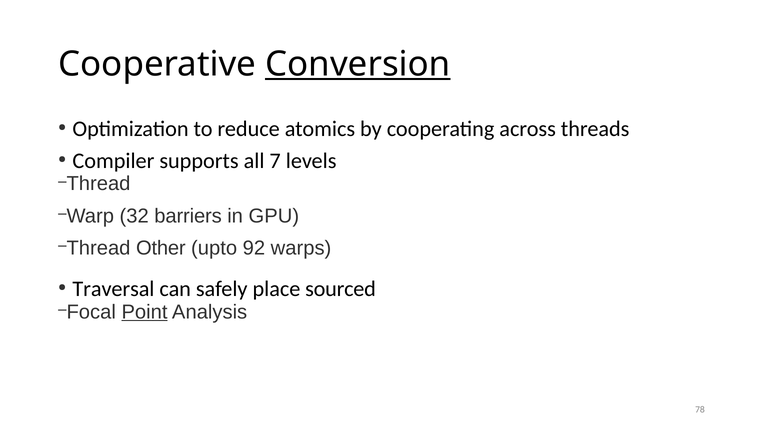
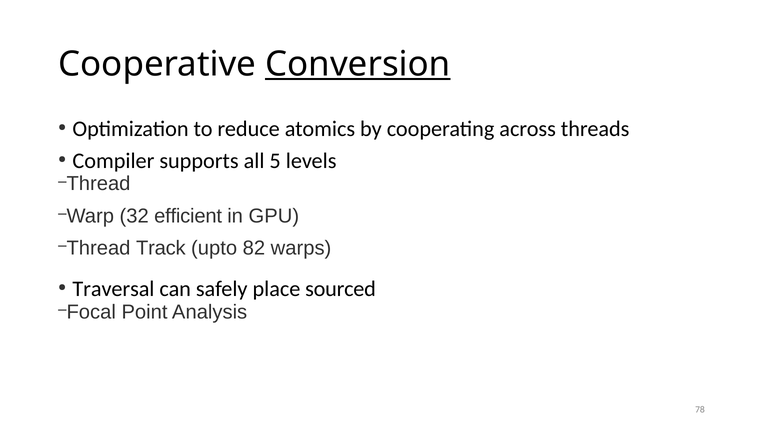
7: 7 -> 5
barriers: barriers -> efficient
Other: Other -> Track
92: 92 -> 82
Point underline: present -> none
